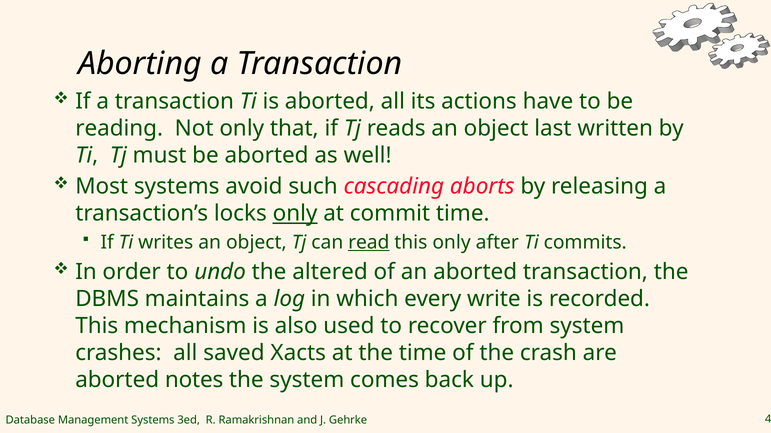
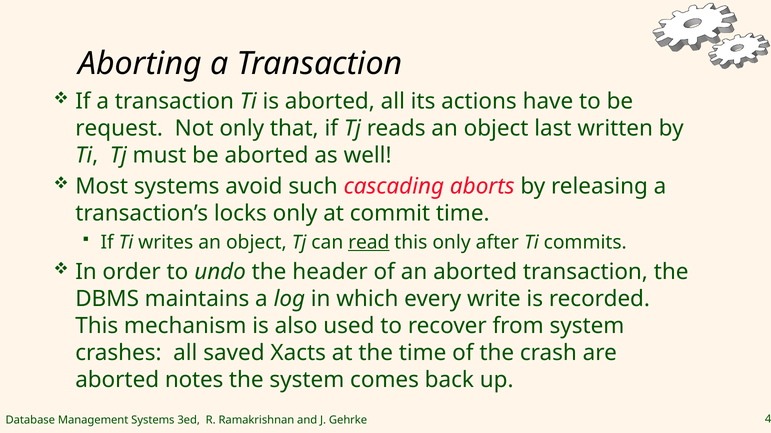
reading: reading -> request
only at (295, 214) underline: present -> none
altered: altered -> header
